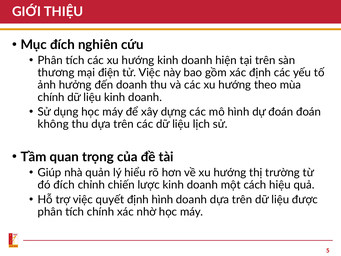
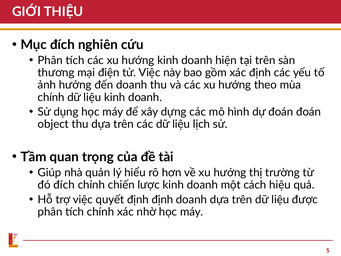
không: không -> object
định hình: hình -> định
